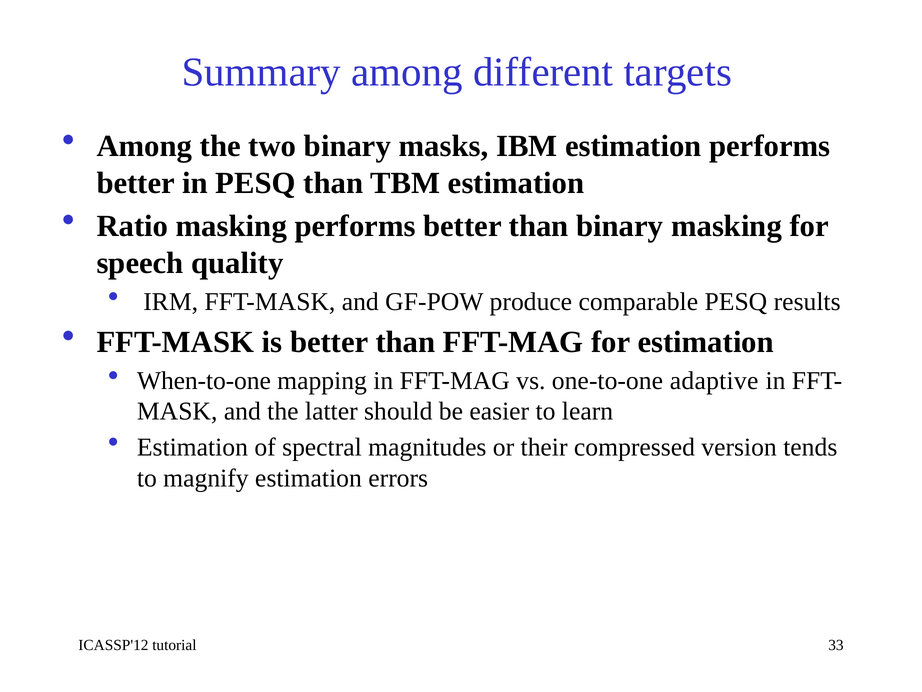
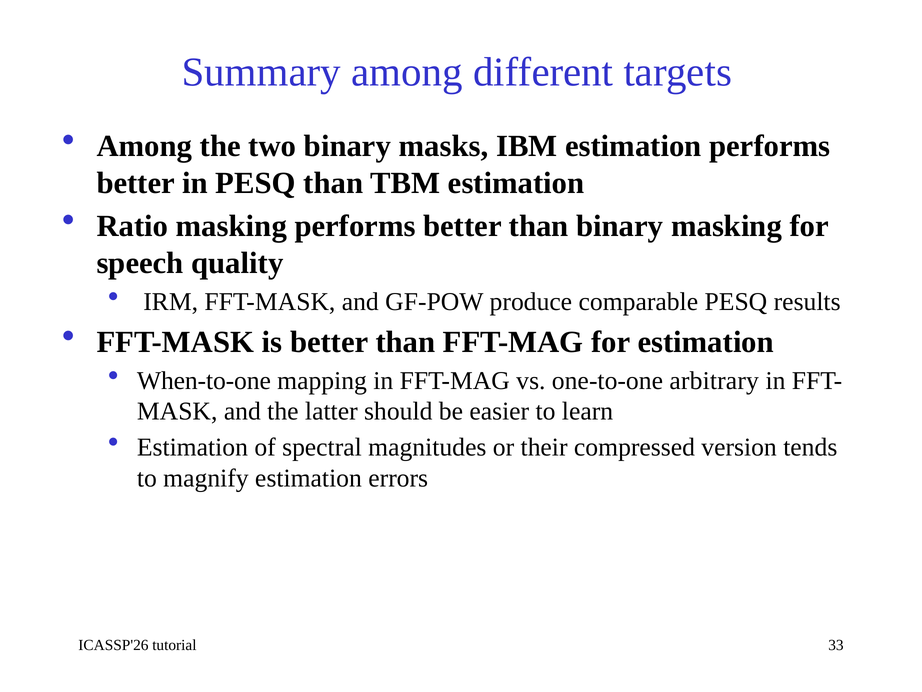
adaptive: adaptive -> arbitrary
ICASSP'12: ICASSP'12 -> ICASSP'26
